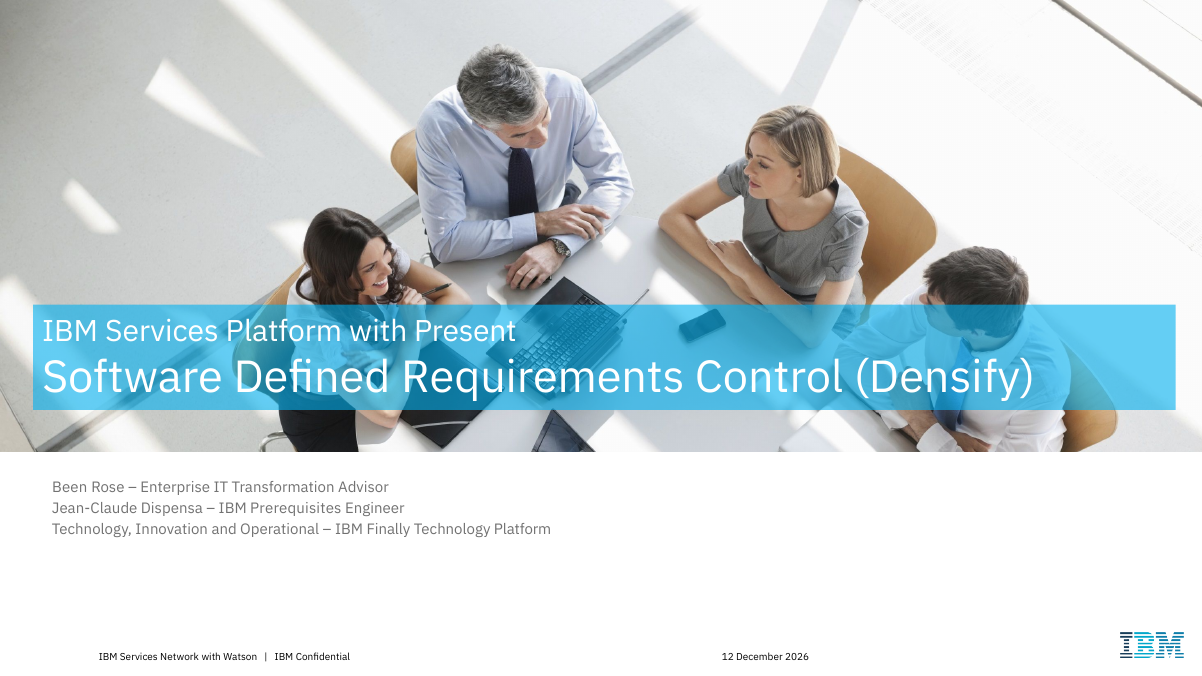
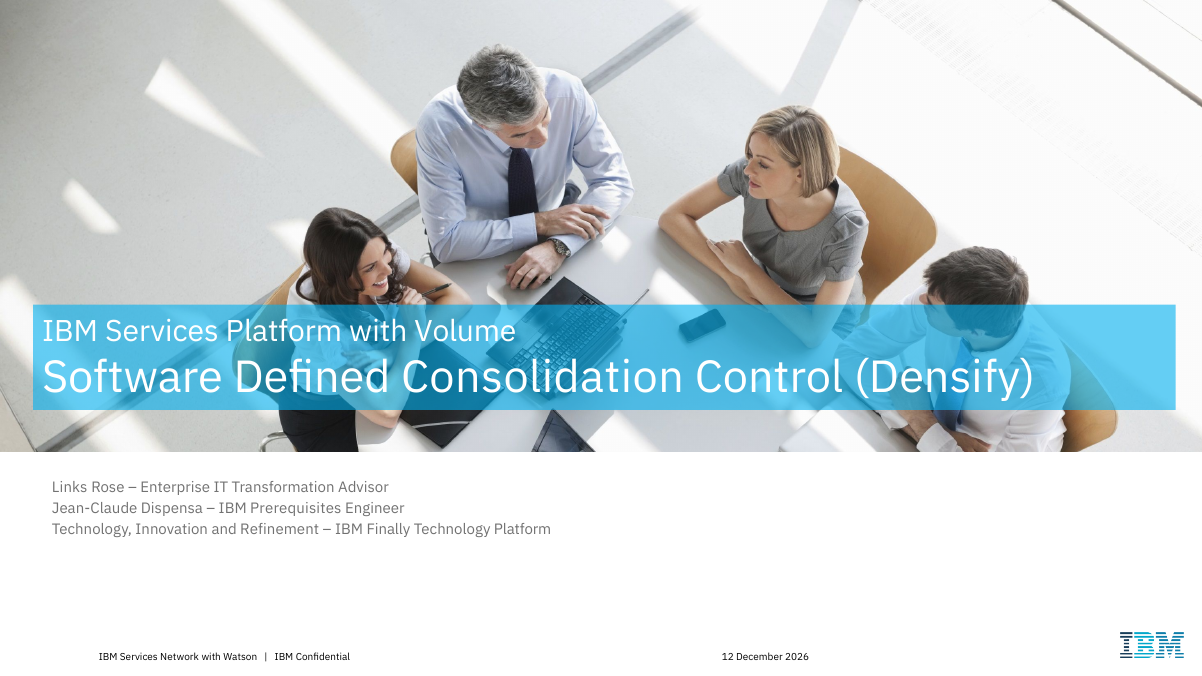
Present: Present -> Volume
Requirements: Requirements -> Consolidation
Been: Been -> Links
Operational: Operational -> Refinement
